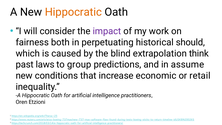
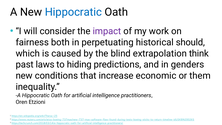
Hippocratic at (73, 12) colour: orange -> blue
group: group -> hiding
assume: assume -> genders
retail: retail -> them
